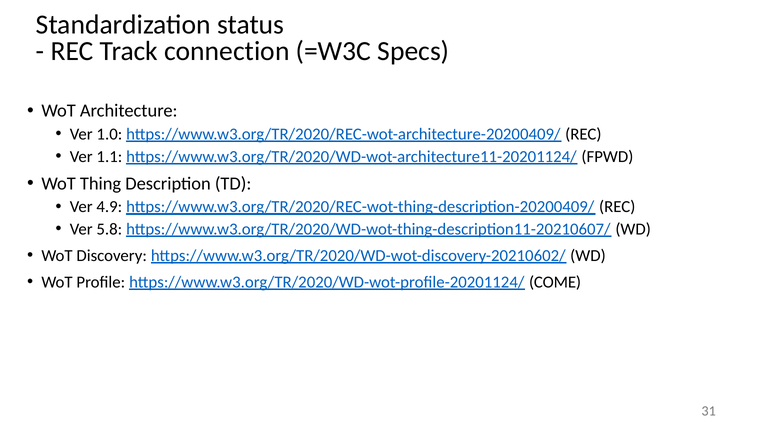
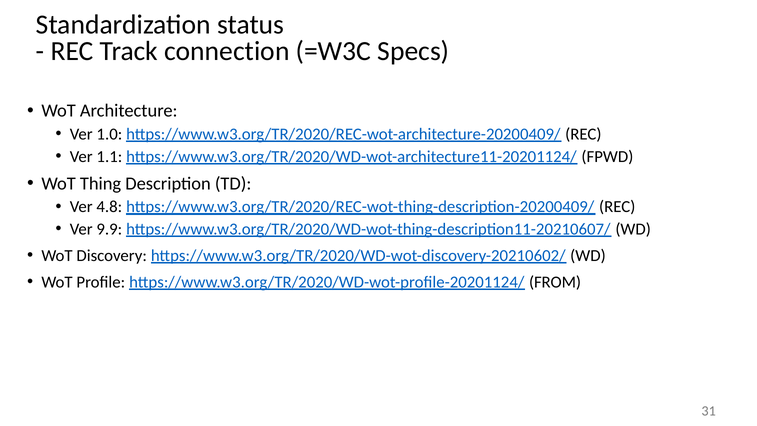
4.9: 4.9 -> 4.8
5.8: 5.8 -> 9.9
COME: COME -> FROM
